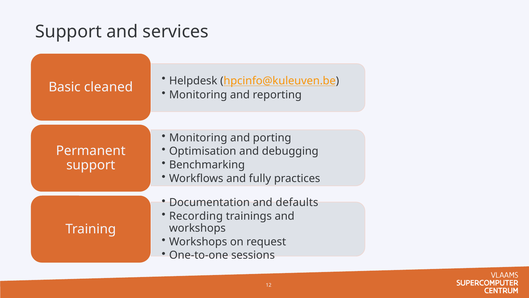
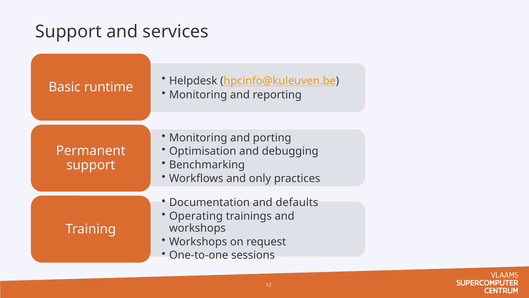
cleaned: cleaned -> runtime
fully: fully -> only
Recording: Recording -> Operating
